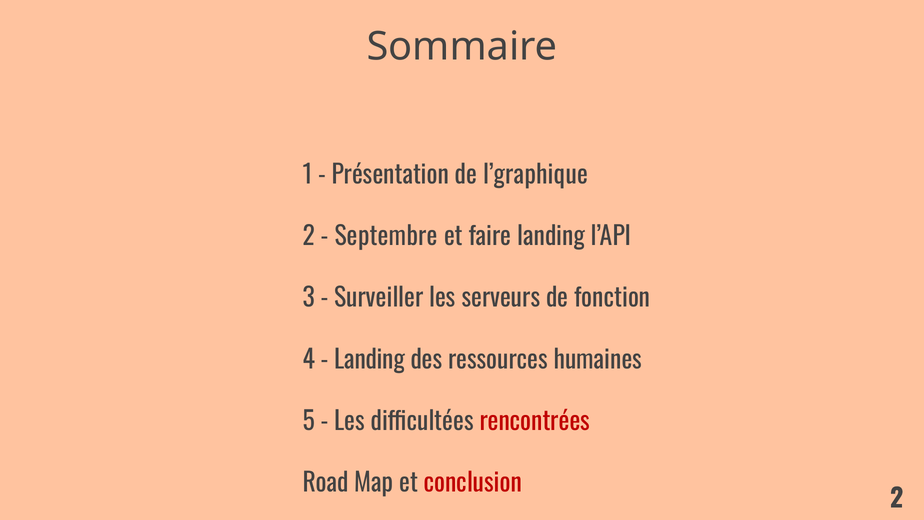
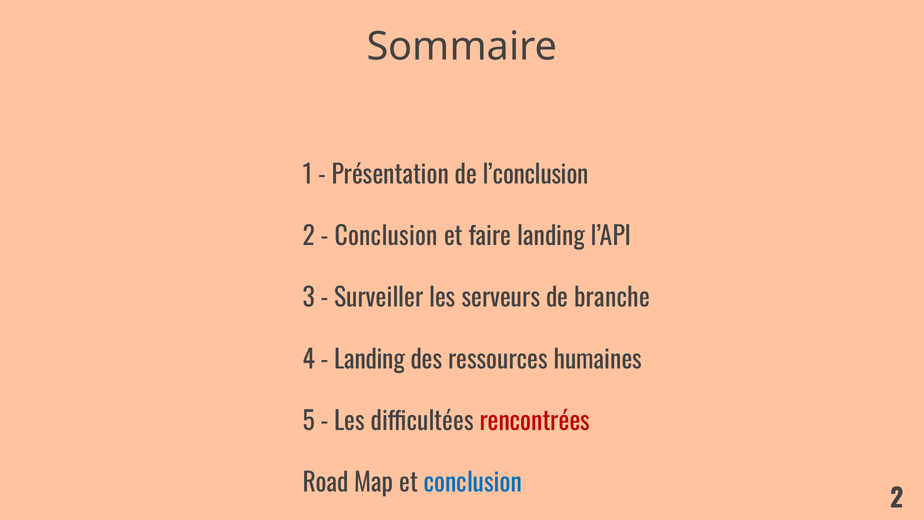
l’graphique: l’graphique -> l’conclusion
Septembre at (386, 237): Septembre -> Conclusion
fonction: fonction -> branche
conclusion at (473, 483) colour: red -> blue
